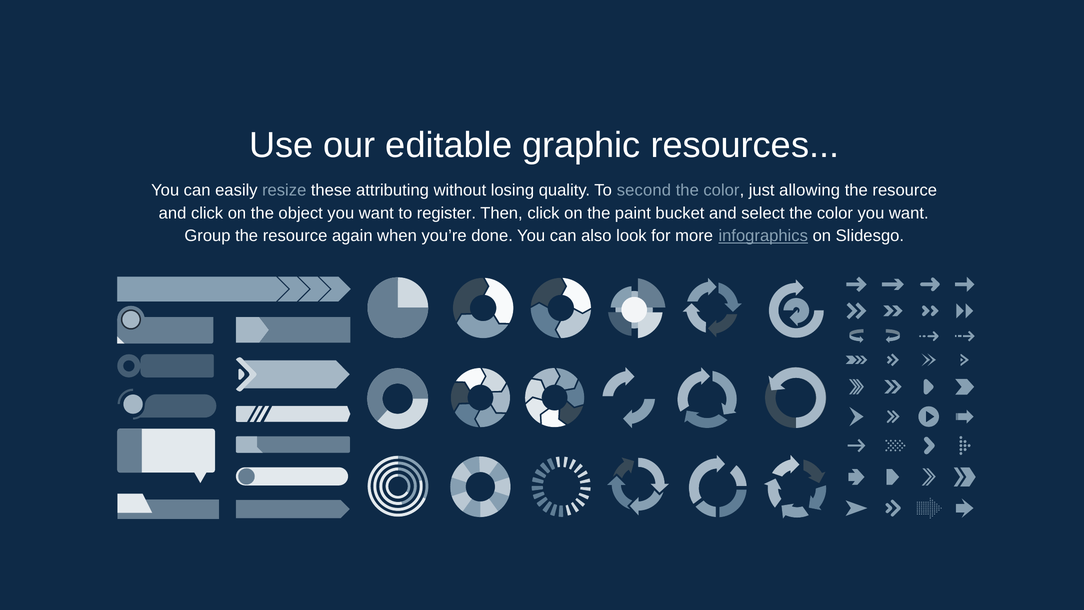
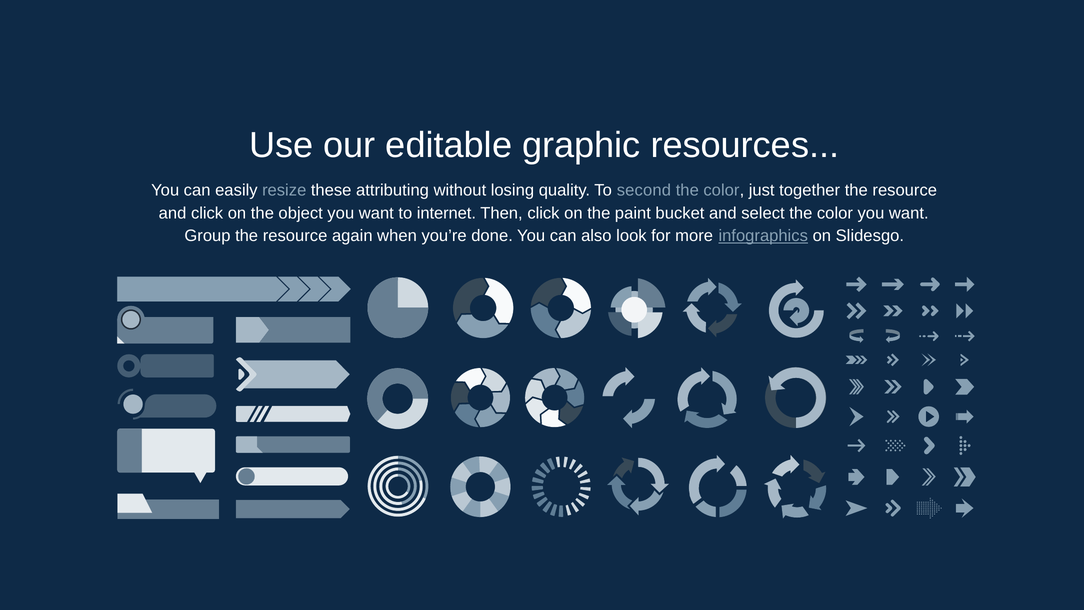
allowing: allowing -> together
register: register -> internet
